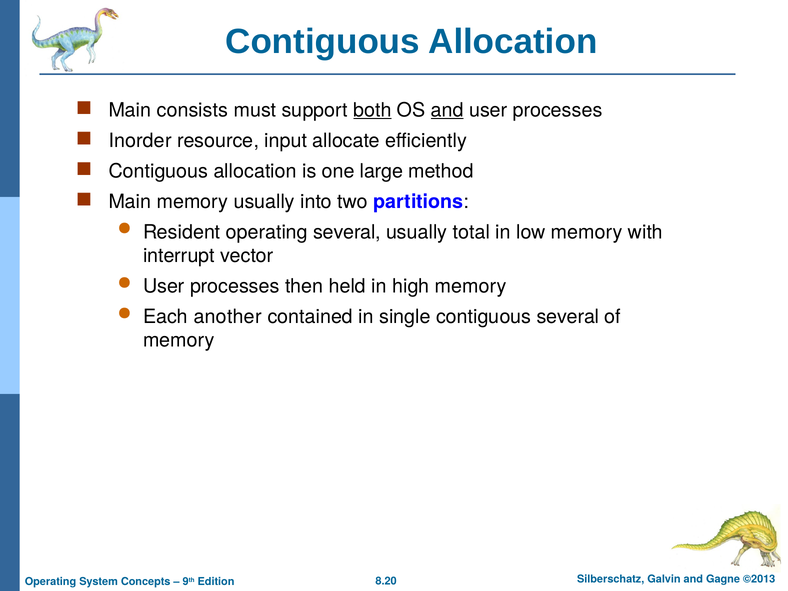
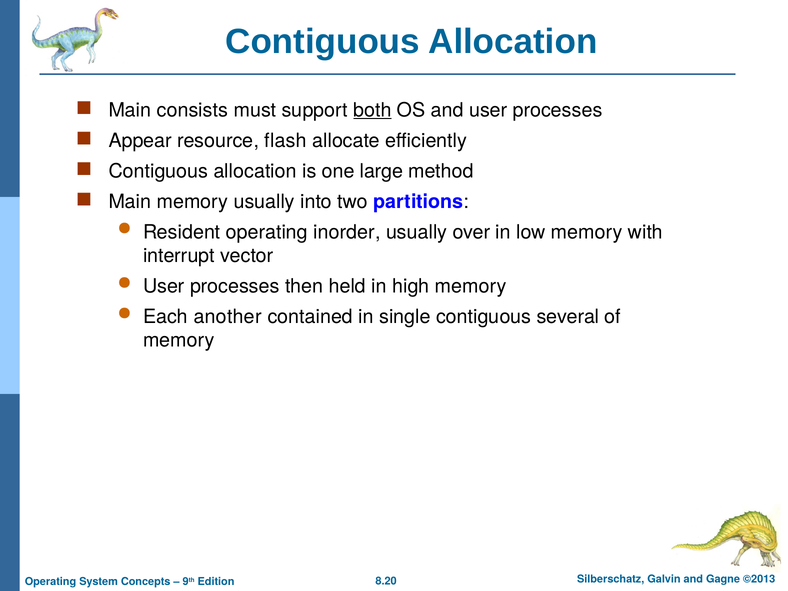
and at (447, 110) underline: present -> none
Inorder: Inorder -> Appear
input: input -> flash
operating several: several -> inorder
total: total -> over
